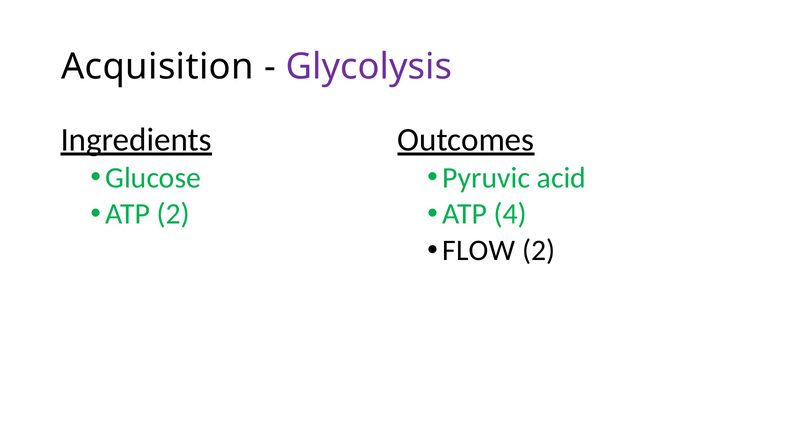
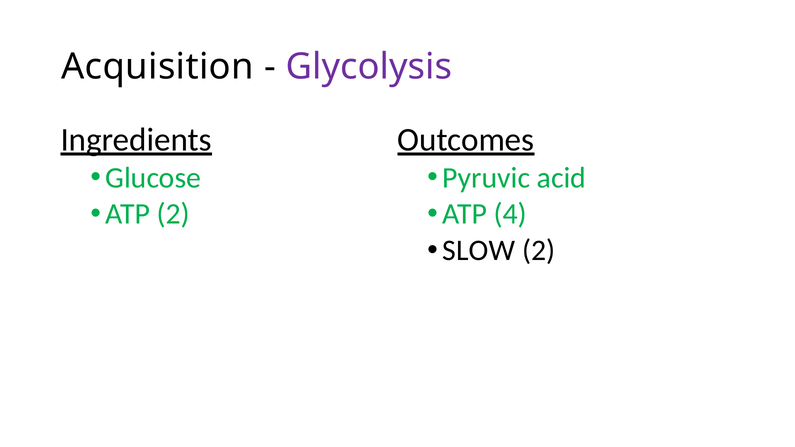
FLOW: FLOW -> SLOW
